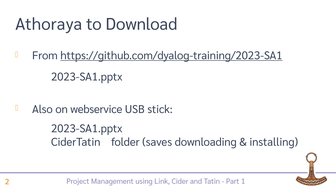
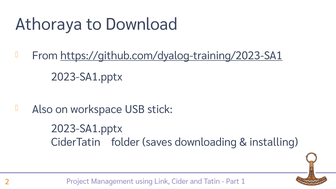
webservice: webservice -> workspace
